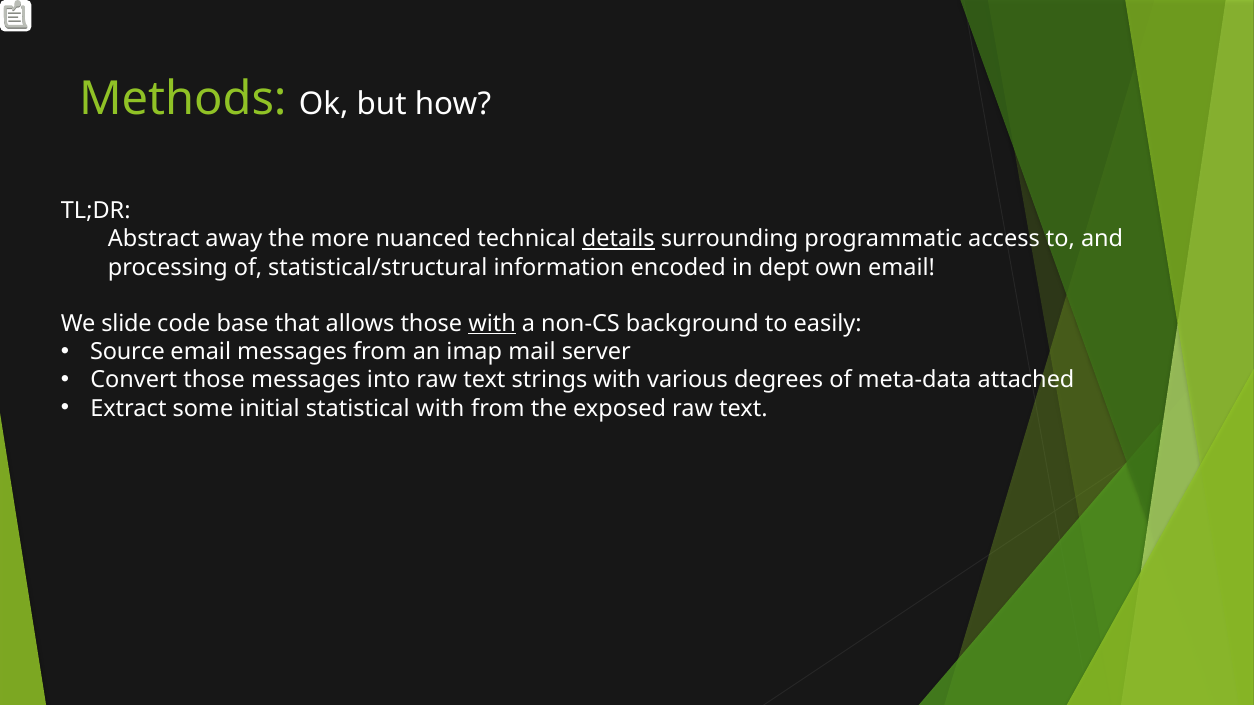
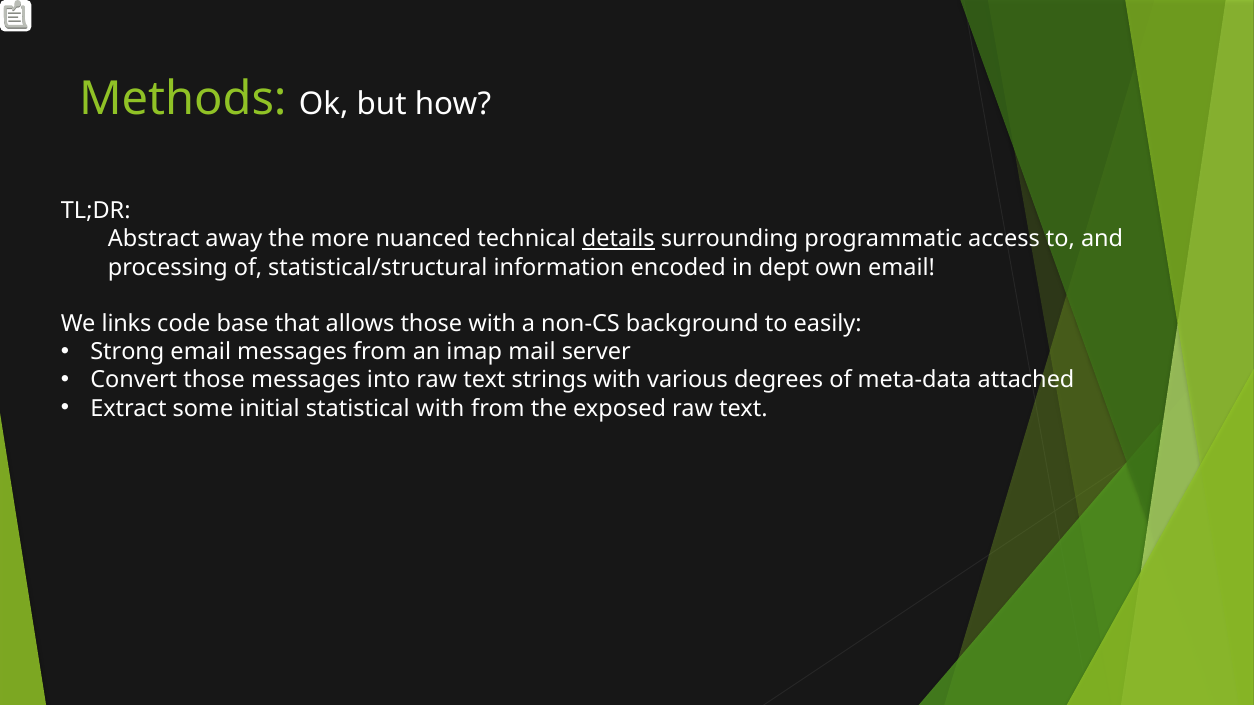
slide: slide -> links
with at (492, 324) underline: present -> none
Source: Source -> Strong
